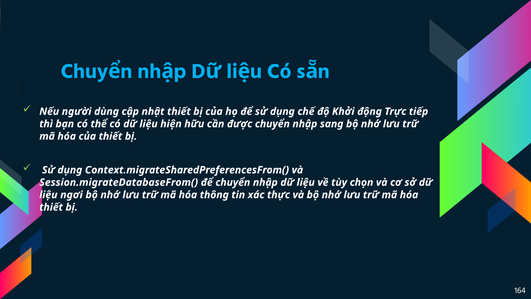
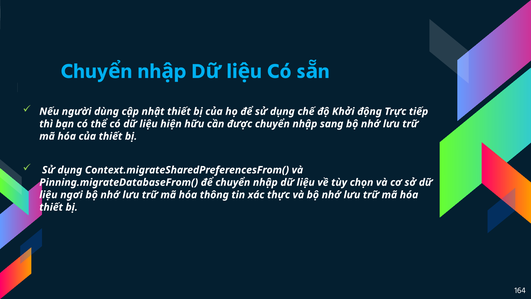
Session.migrateDatabaseFrom(: Session.migrateDatabaseFrom( -> Pinning.migrateDatabaseFrom(
